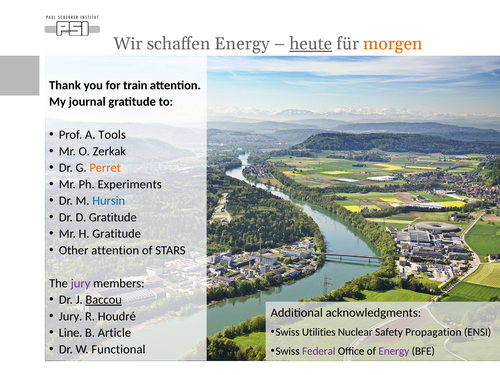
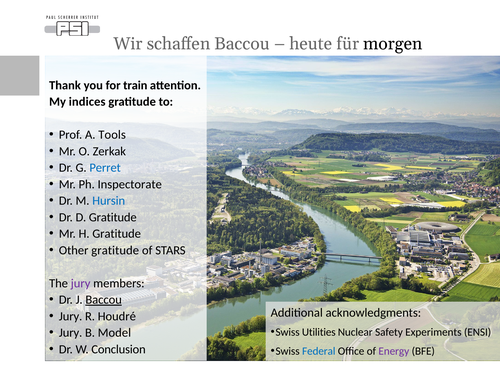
schaffen Energy: Energy -> Baccou
heute underline: present -> none
morgen colour: orange -> black
journal: journal -> indices
Perret colour: orange -> blue
Experiments: Experiments -> Inspectorate
Other attention: attention -> gratitude
Line at (71, 333): Line -> Jury
Article: Article -> Model
Propagation: Propagation -> Experiments
Functional: Functional -> Conclusion
Federal colour: purple -> blue
